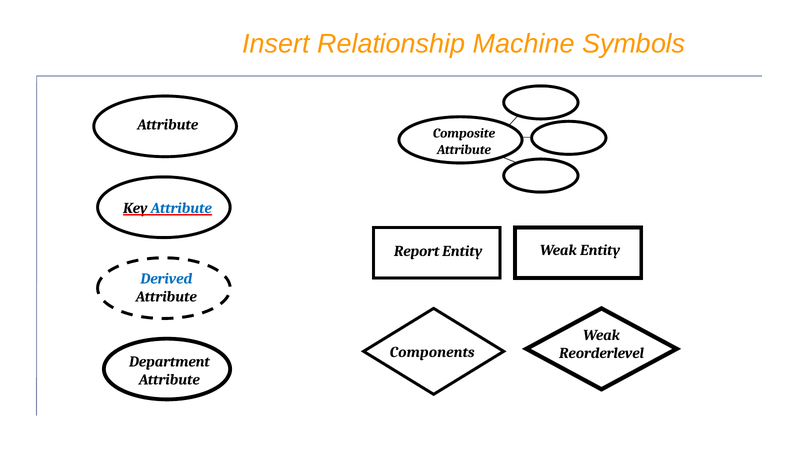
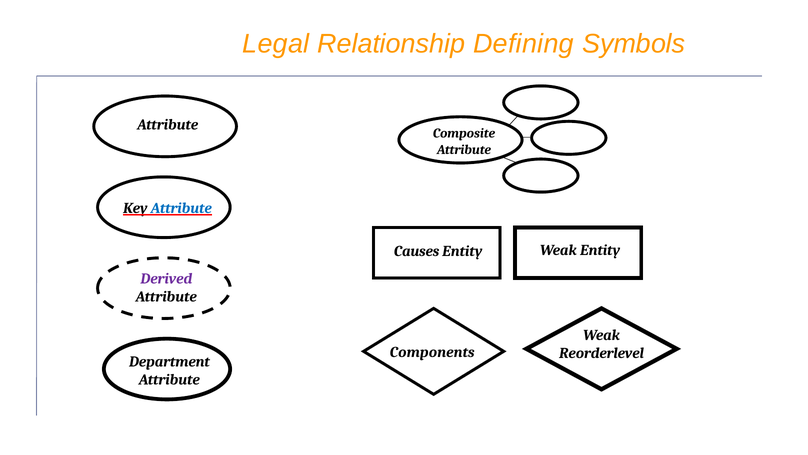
Insert: Insert -> Legal
Machine: Machine -> Defining
Report: Report -> Causes
Derived colour: blue -> purple
